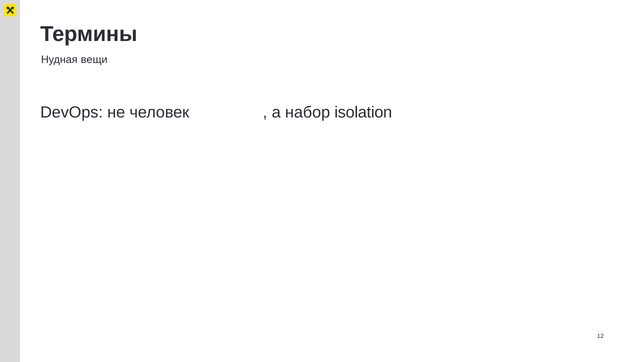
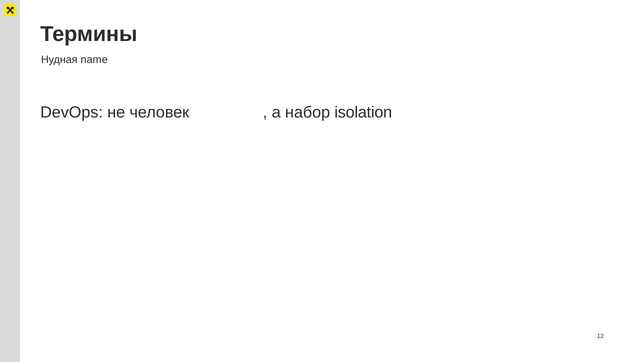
вещи: вещи -> name
